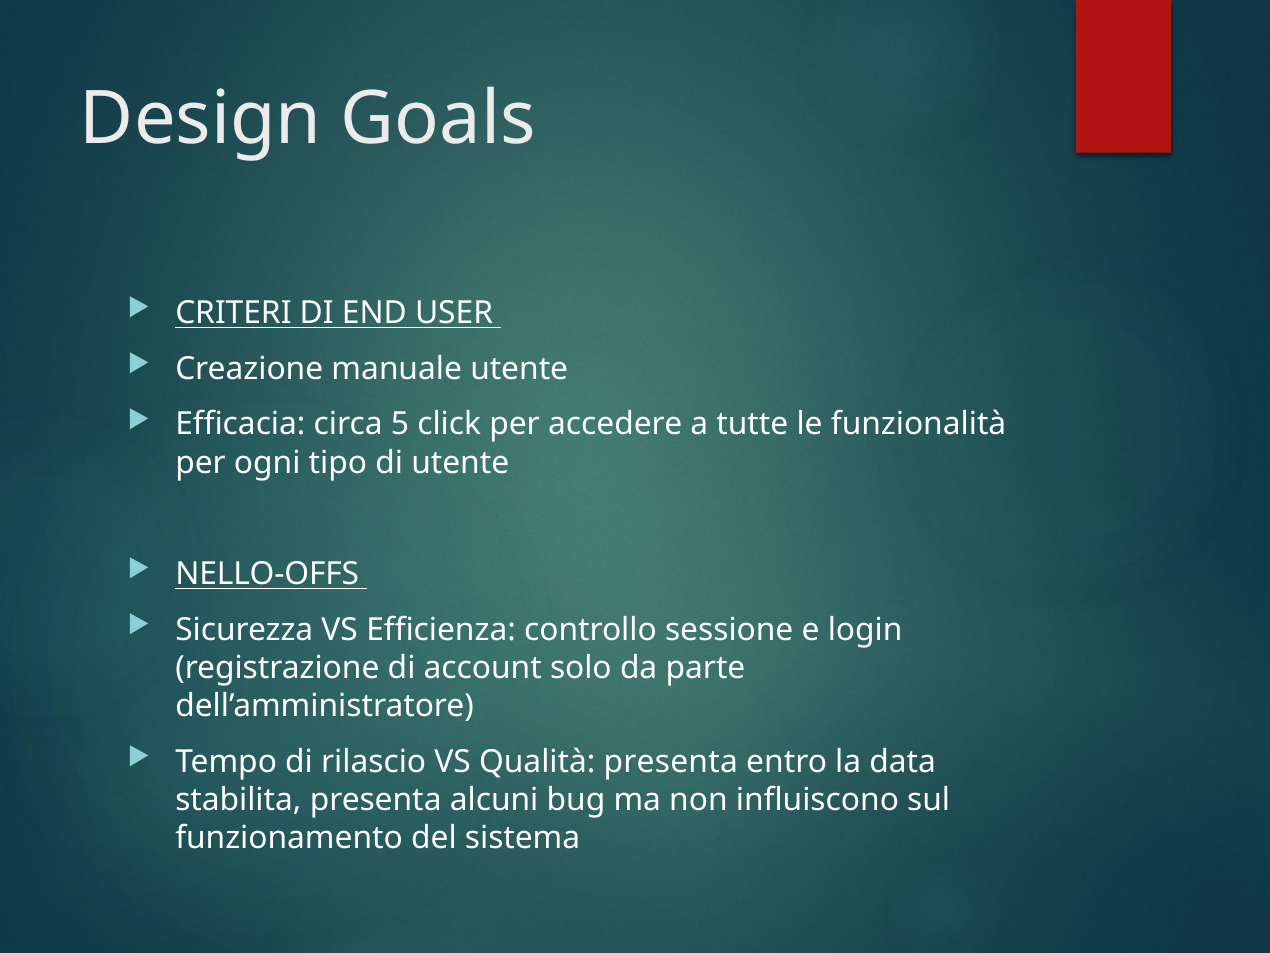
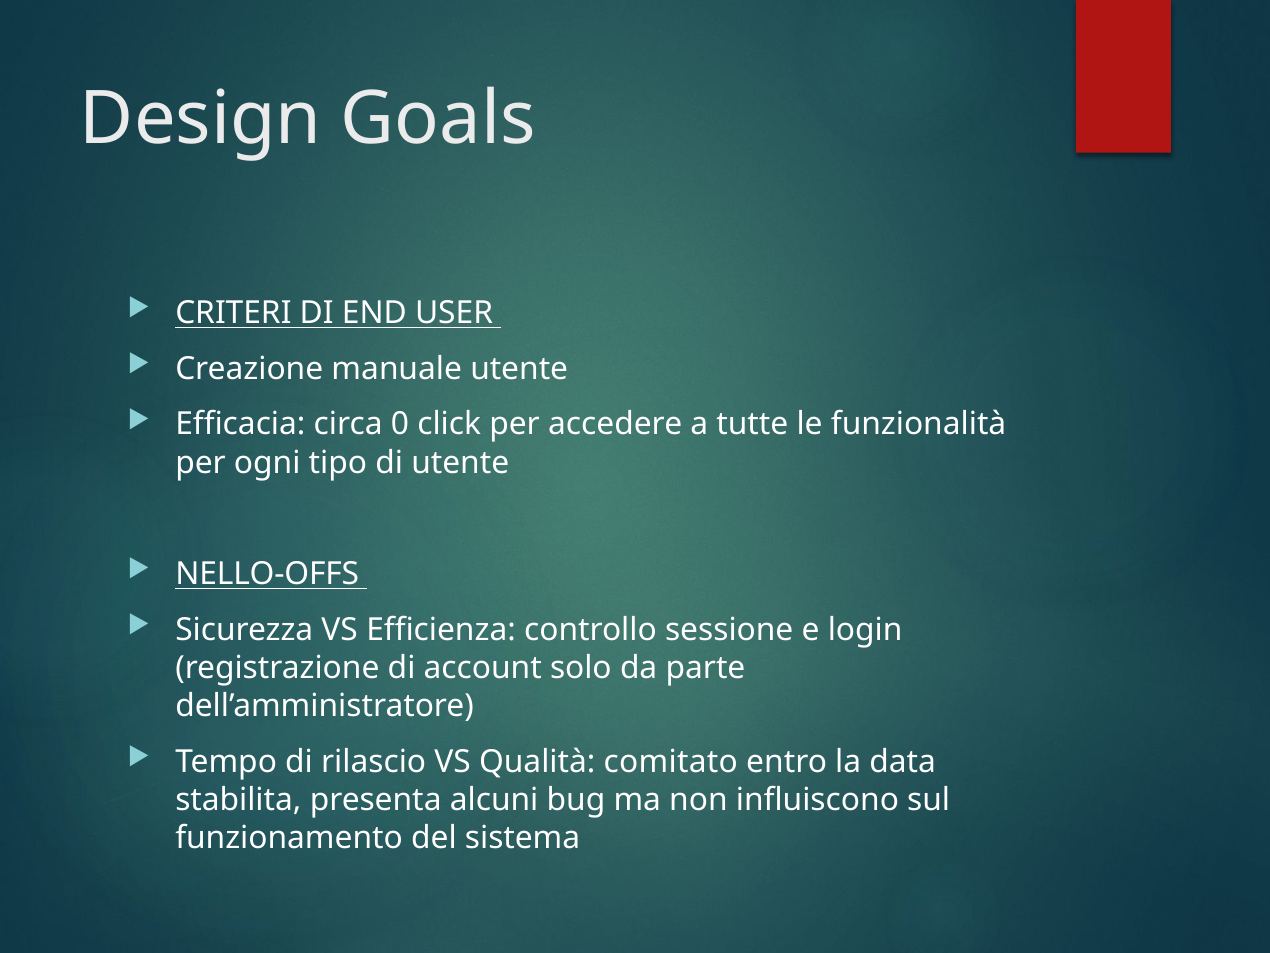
5: 5 -> 0
Qualità presenta: presenta -> comitato
